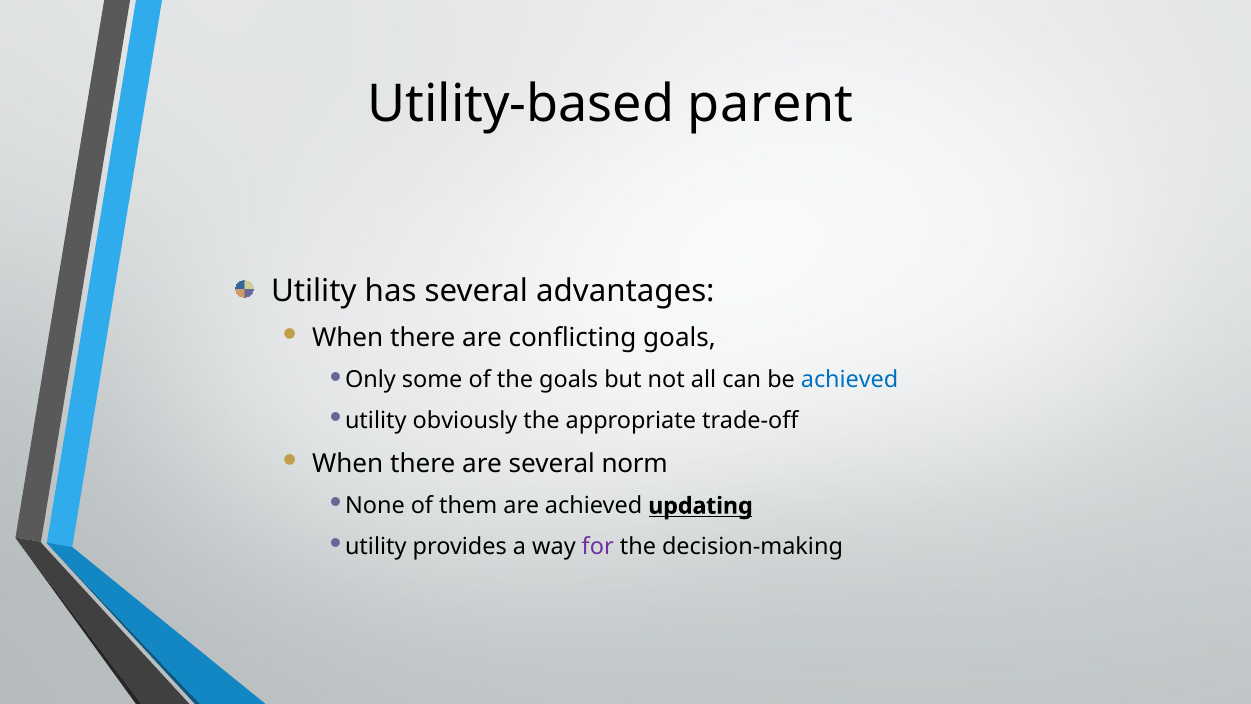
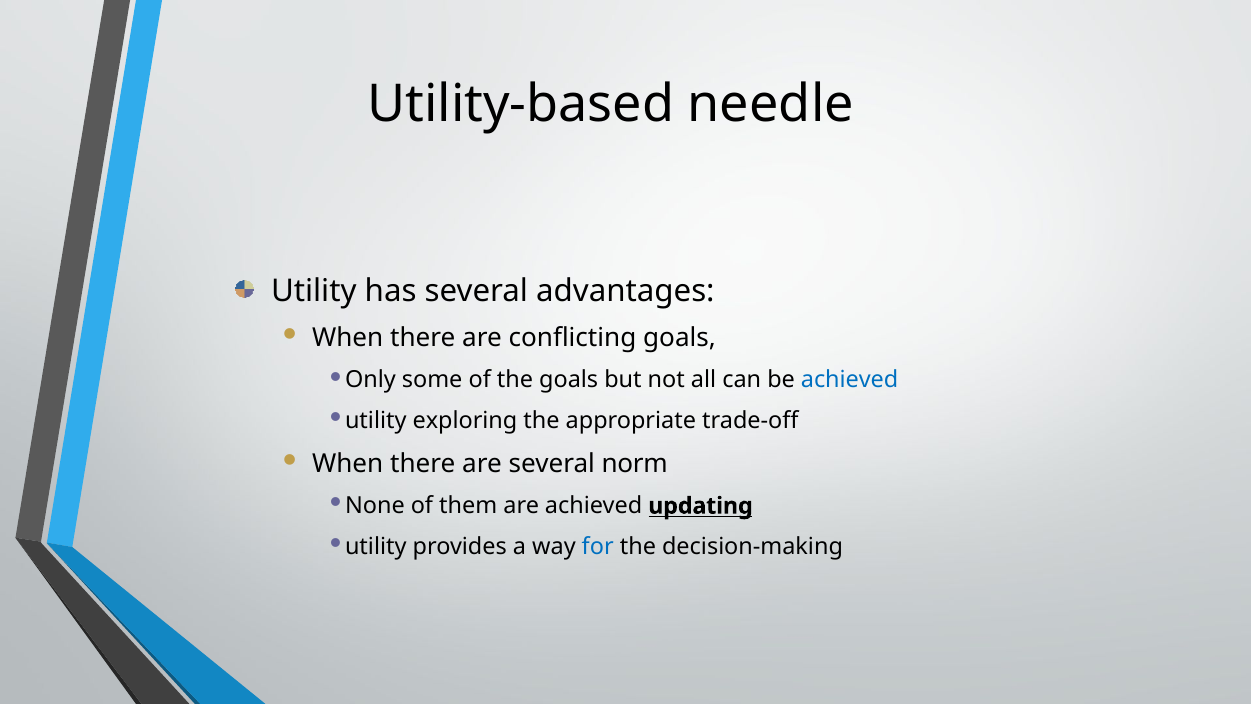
parent: parent -> needle
obviously: obviously -> exploring
for colour: purple -> blue
